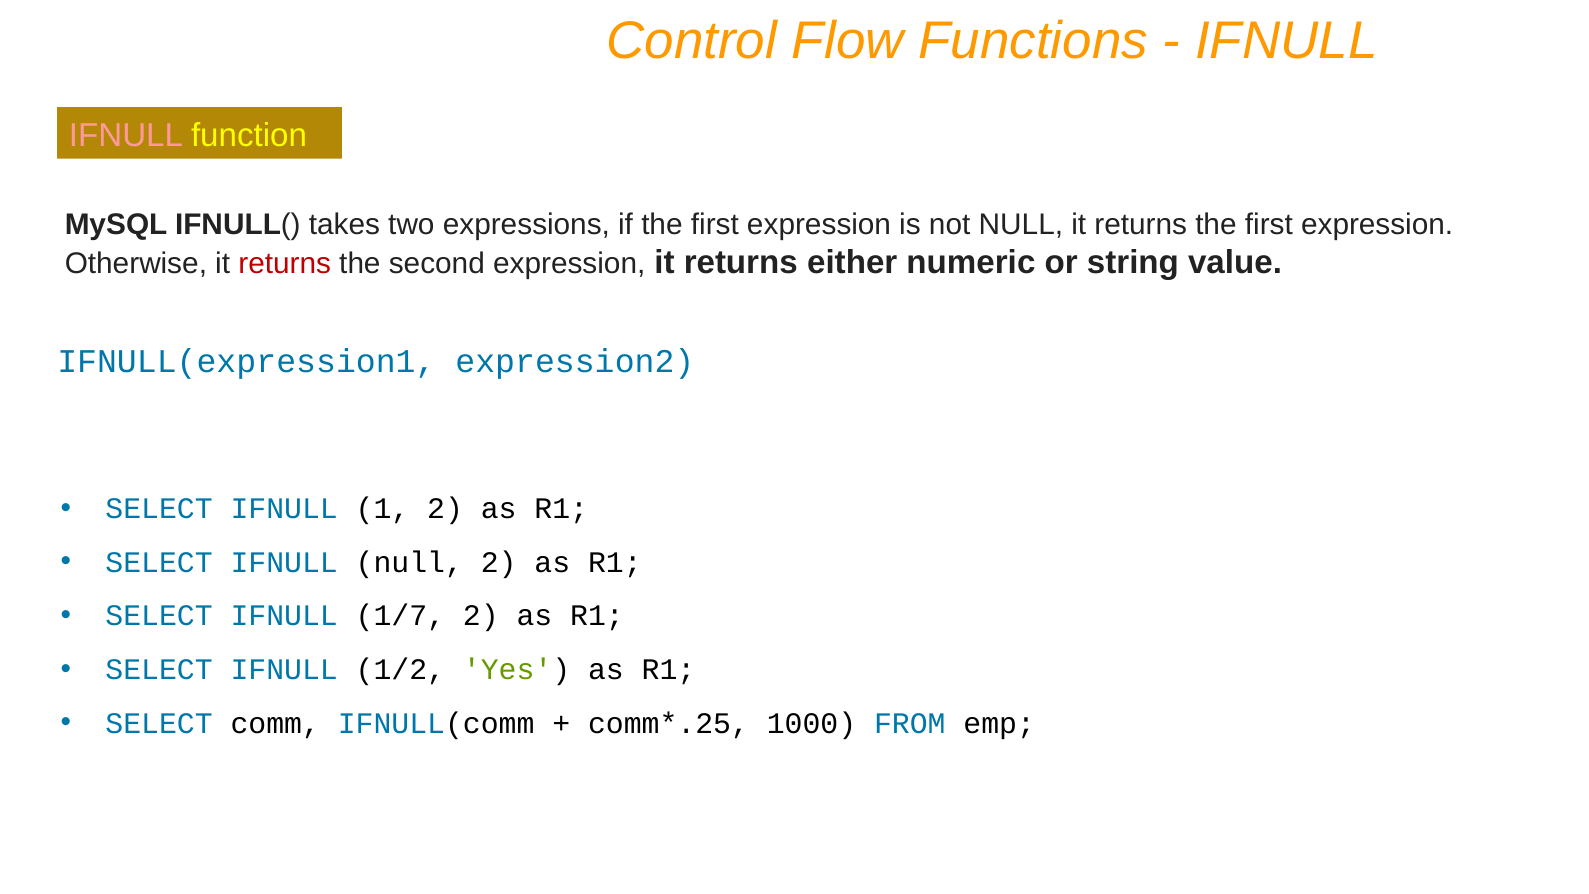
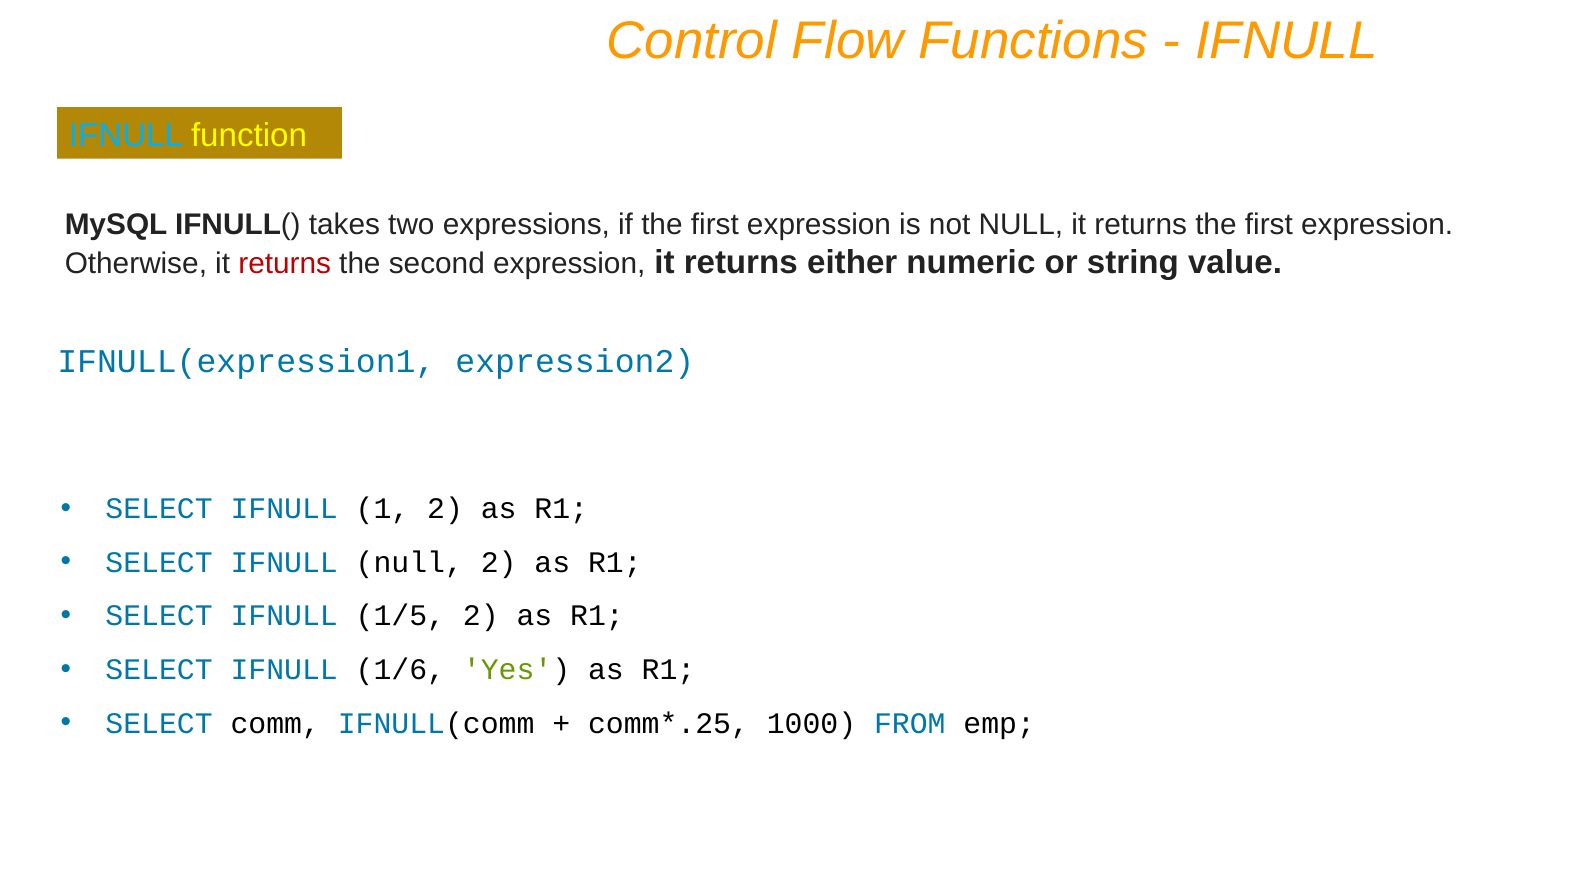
IFNULL at (126, 135) colour: pink -> light blue
1/7: 1/7 -> 1/5
1/2: 1/2 -> 1/6
